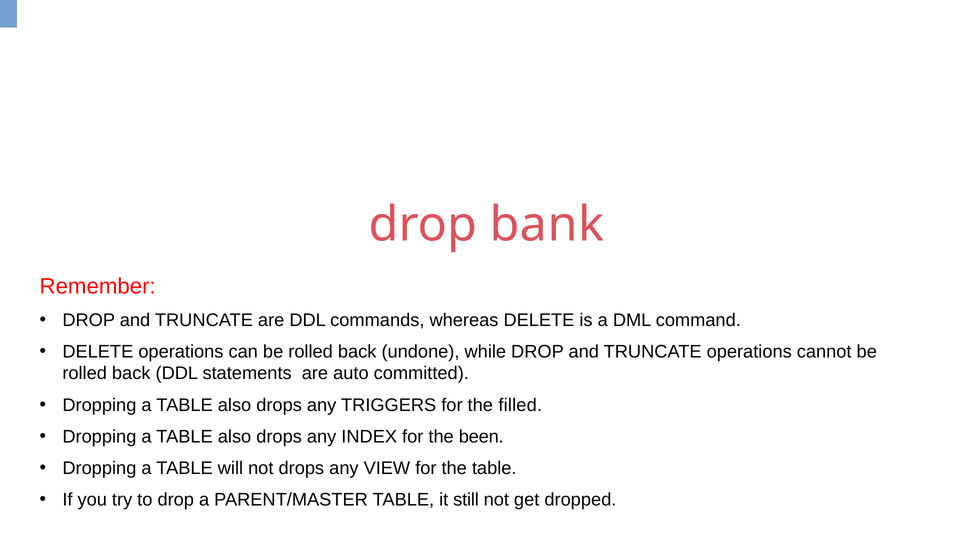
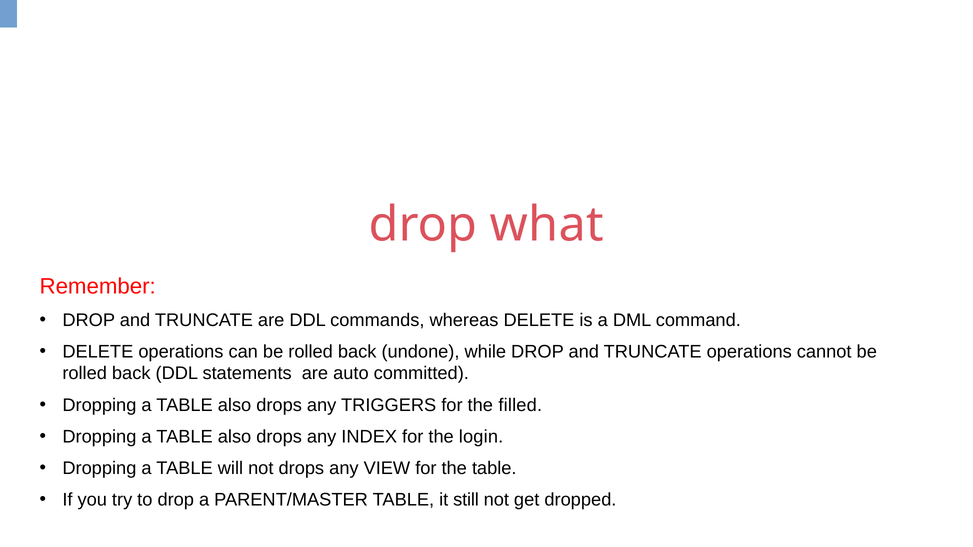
bank: bank -> what
been: been -> login
